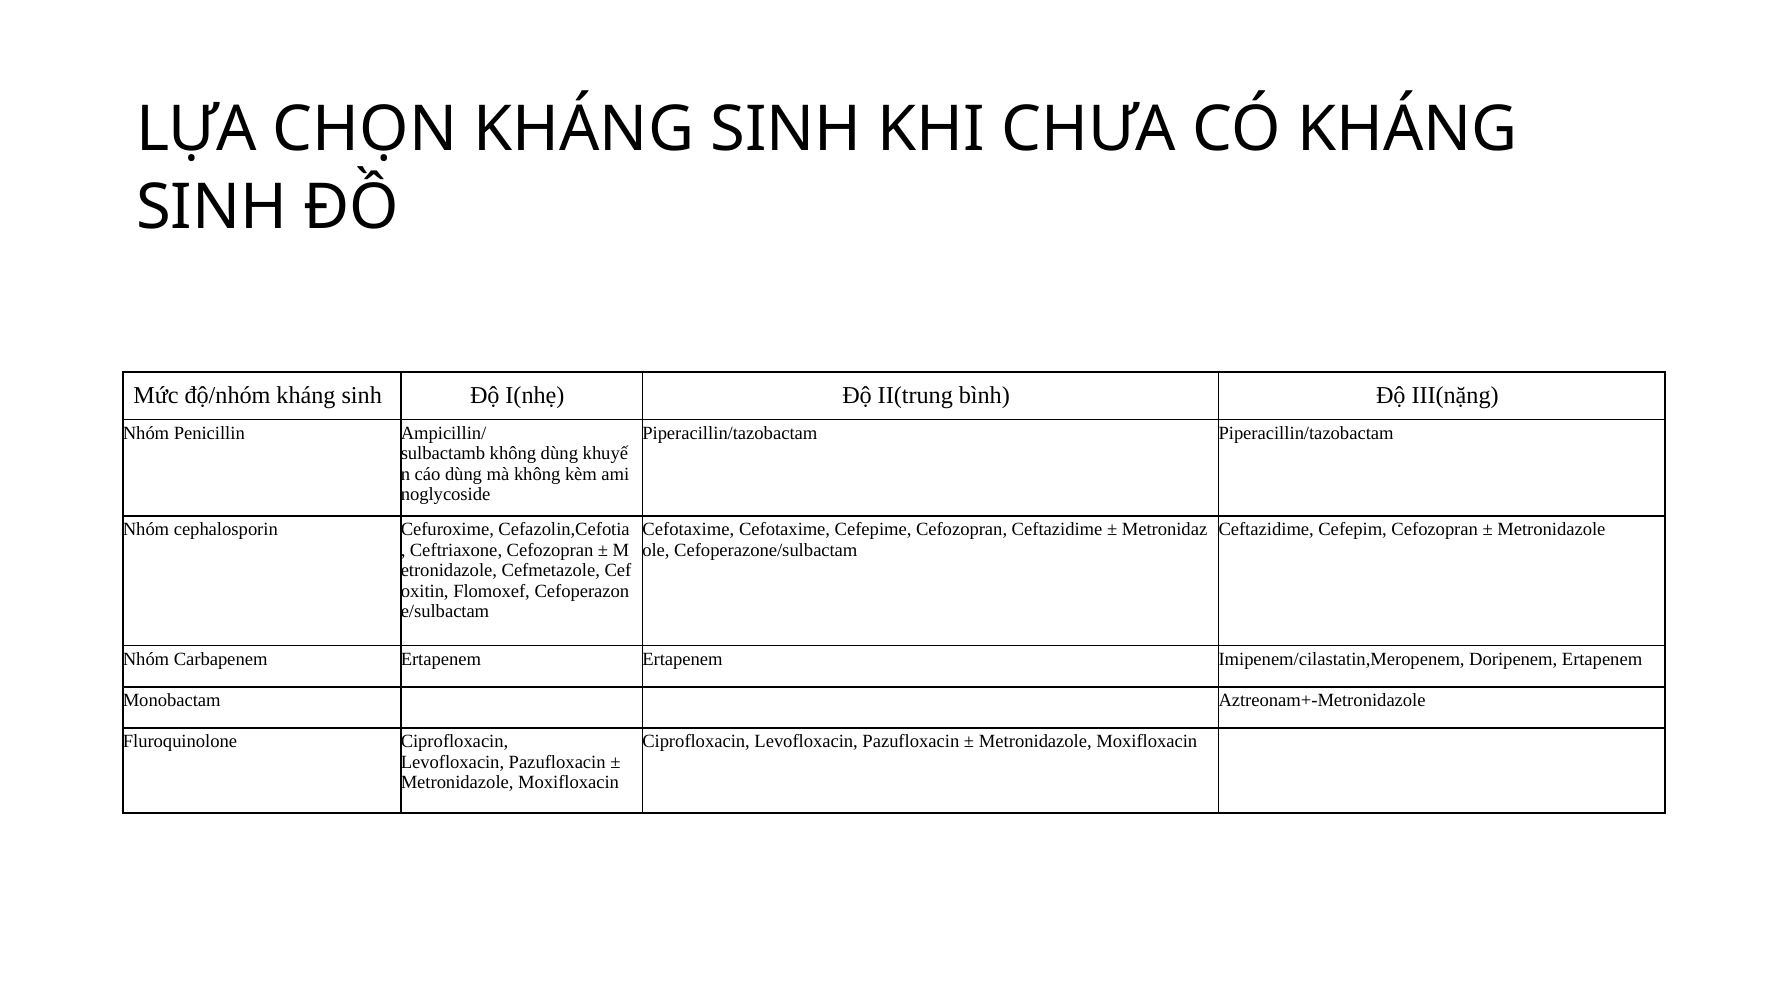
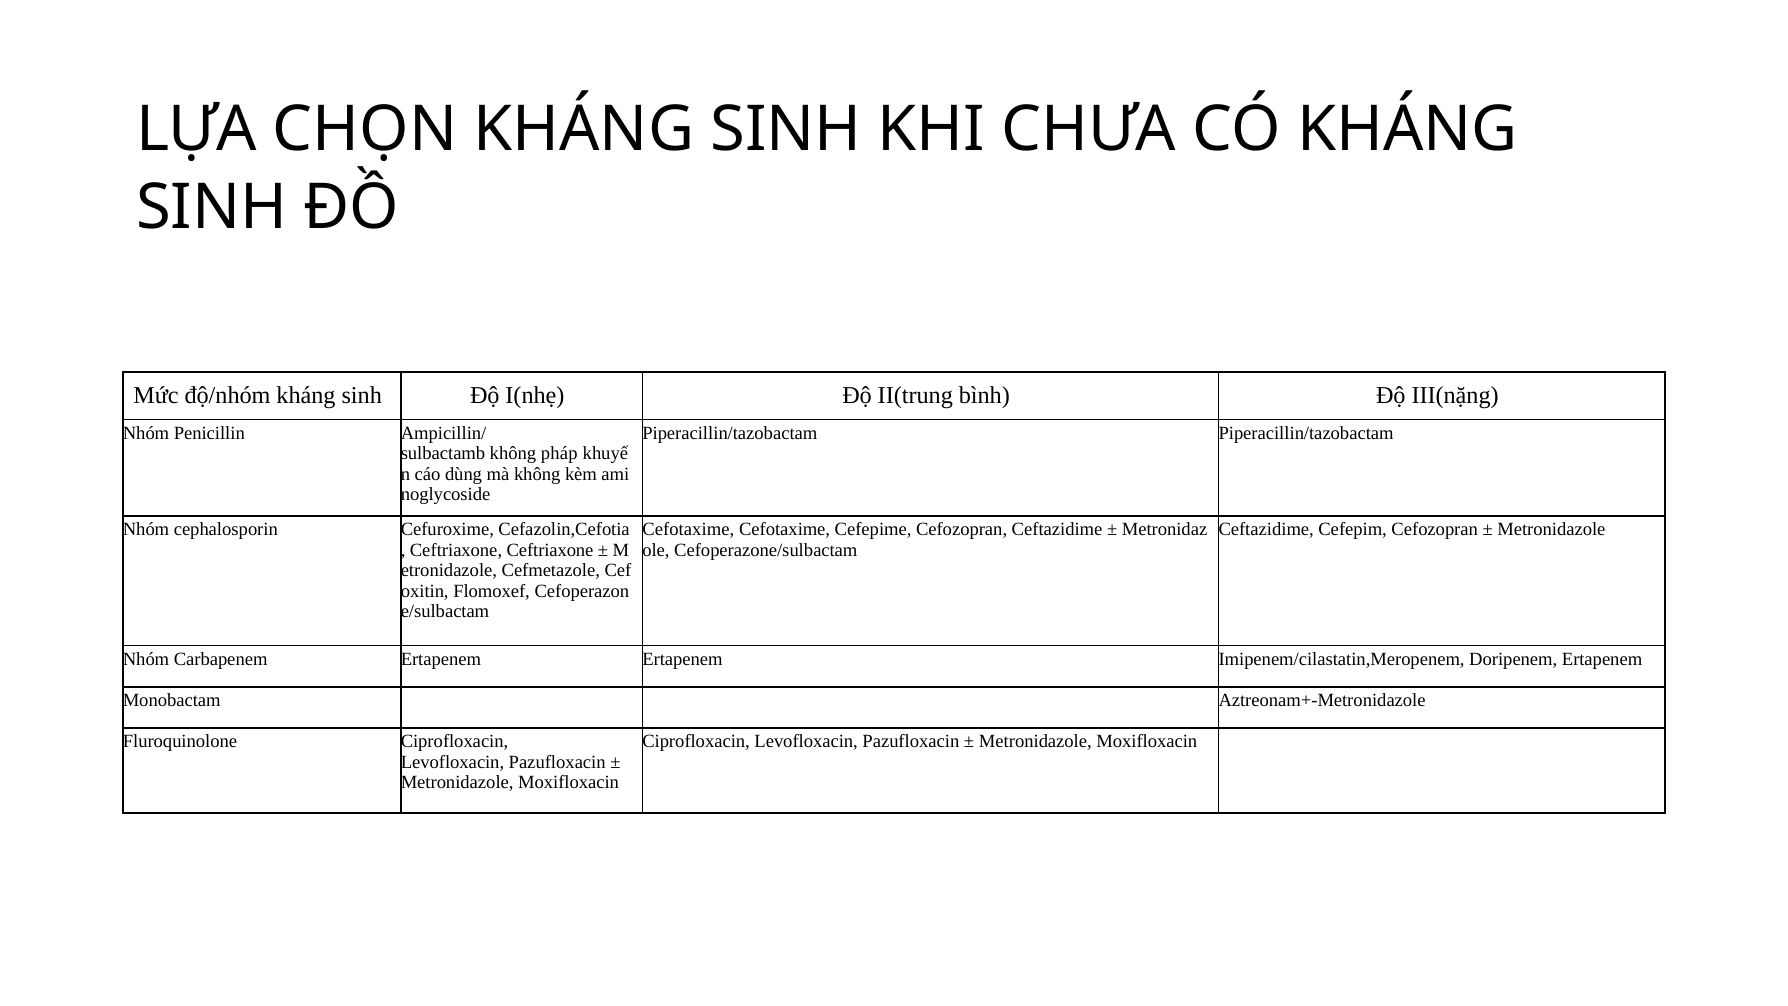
không dùng: dùng -> pháp
Ceftriaxone Cefozopran: Cefozopran -> Ceftriaxone
